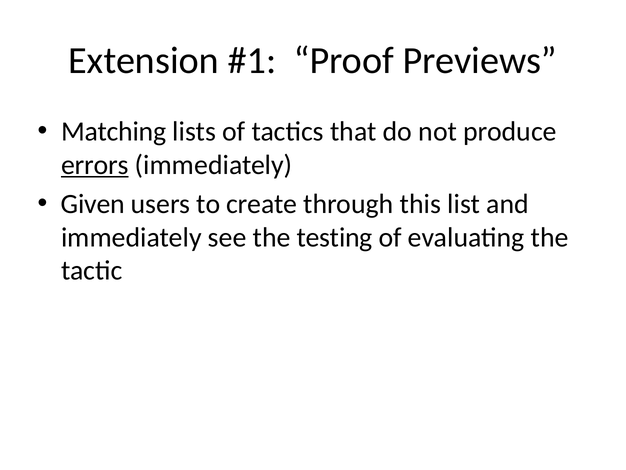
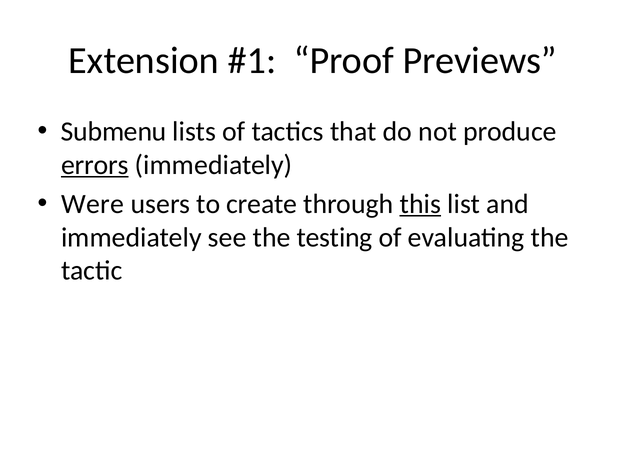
Matching: Matching -> Submenu
Given: Given -> Were
this underline: none -> present
